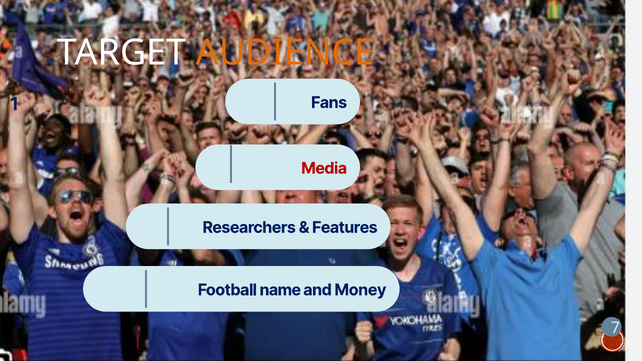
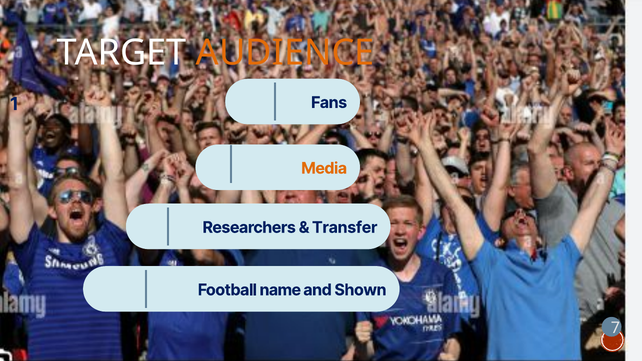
Media colour: red -> orange
Features: Features -> Transfer
Money: Money -> Shown
